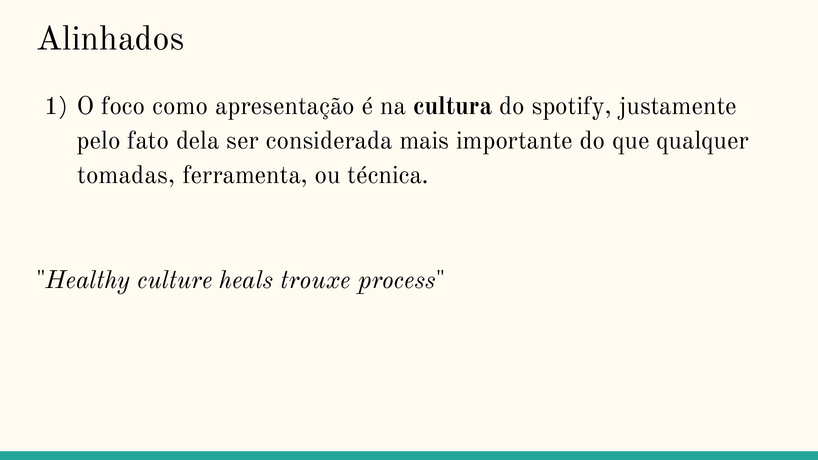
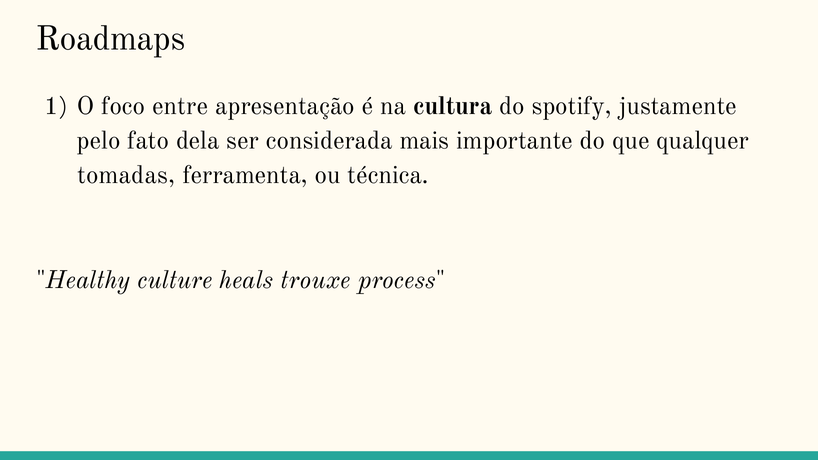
Alinhados: Alinhados -> Roadmaps
como: como -> entre
